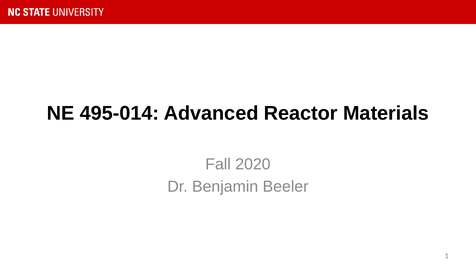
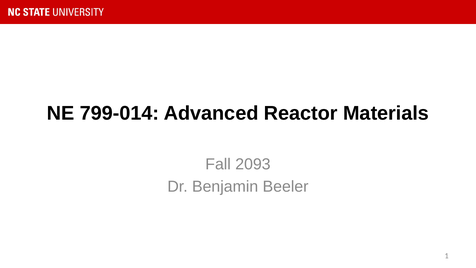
495-014: 495-014 -> 799-014
2020: 2020 -> 2093
